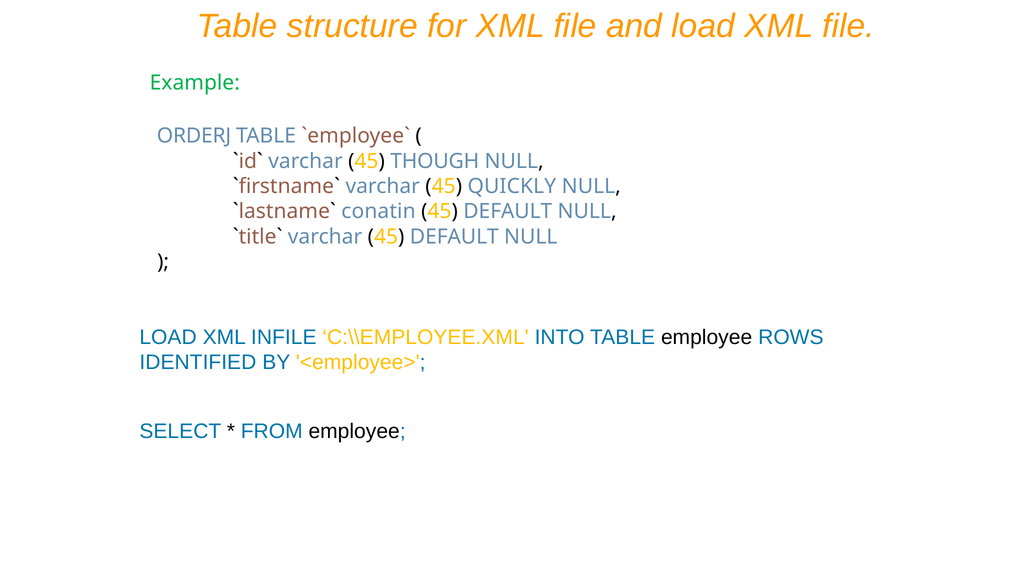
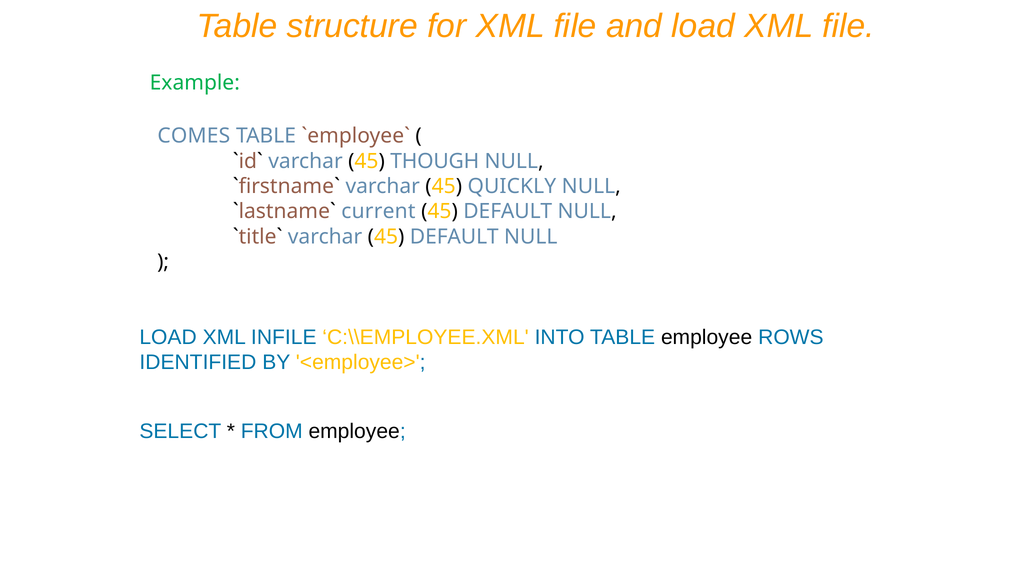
ORDERJ: ORDERJ -> COMES
conatin: conatin -> current
